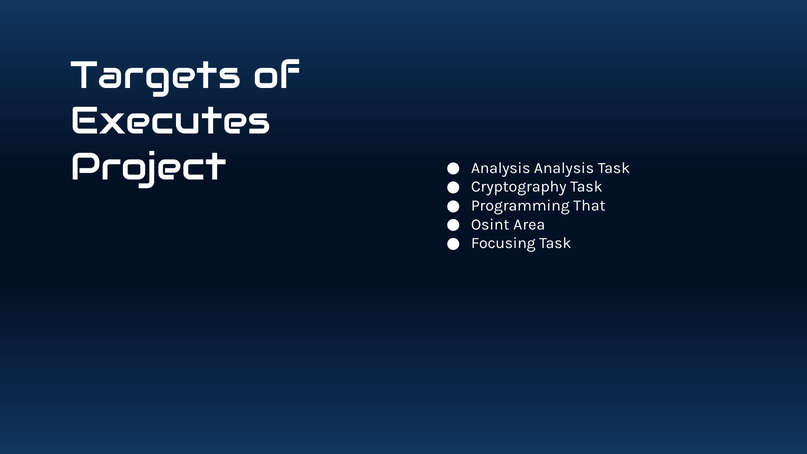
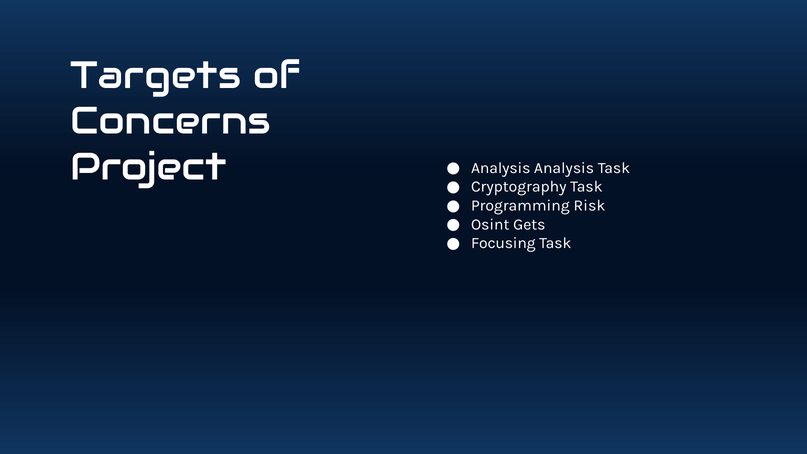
Executes: Executes -> Concerns
That: That -> Risk
Area: Area -> Gets
